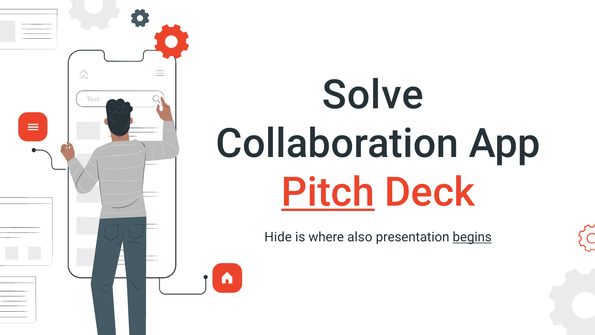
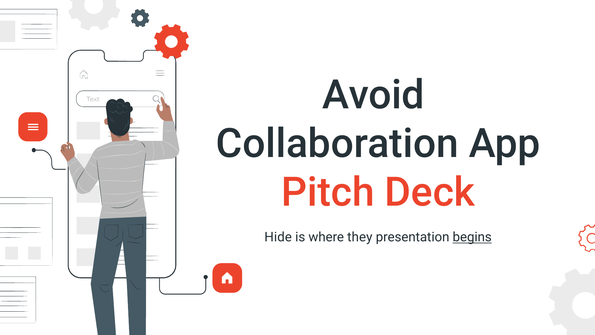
Solve: Solve -> Avoid
Pitch underline: present -> none
also: also -> they
